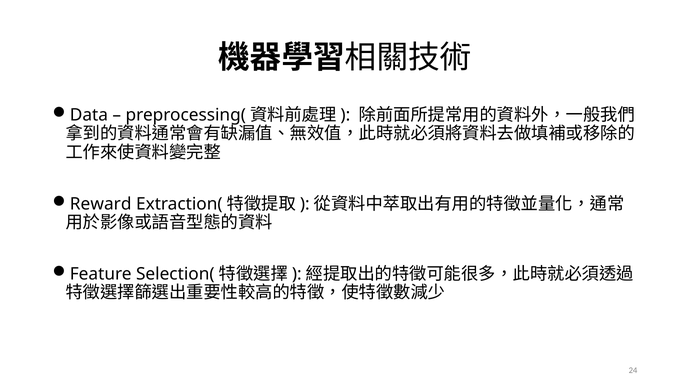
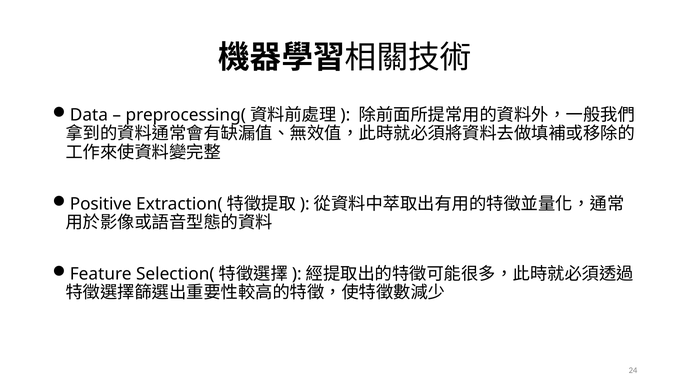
Reward: Reward -> Positive
